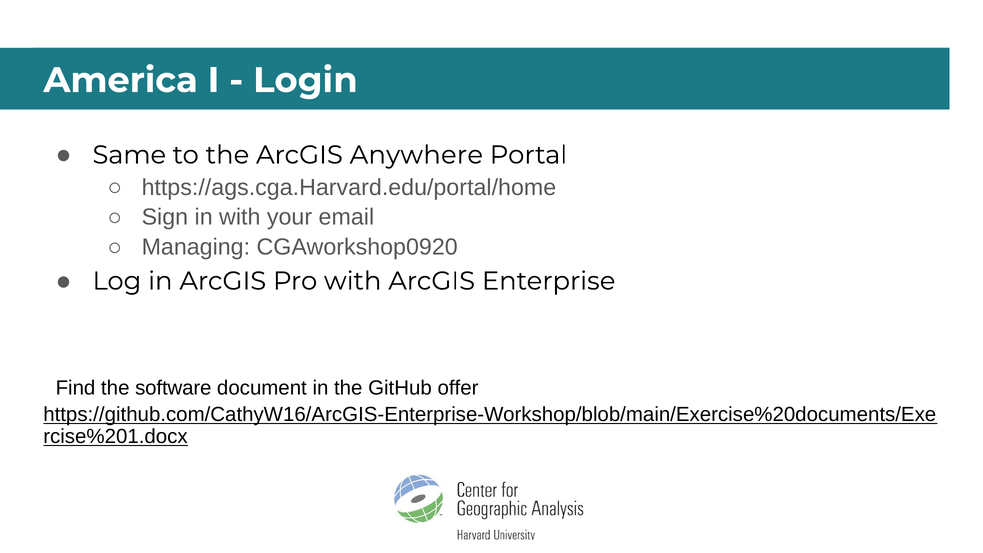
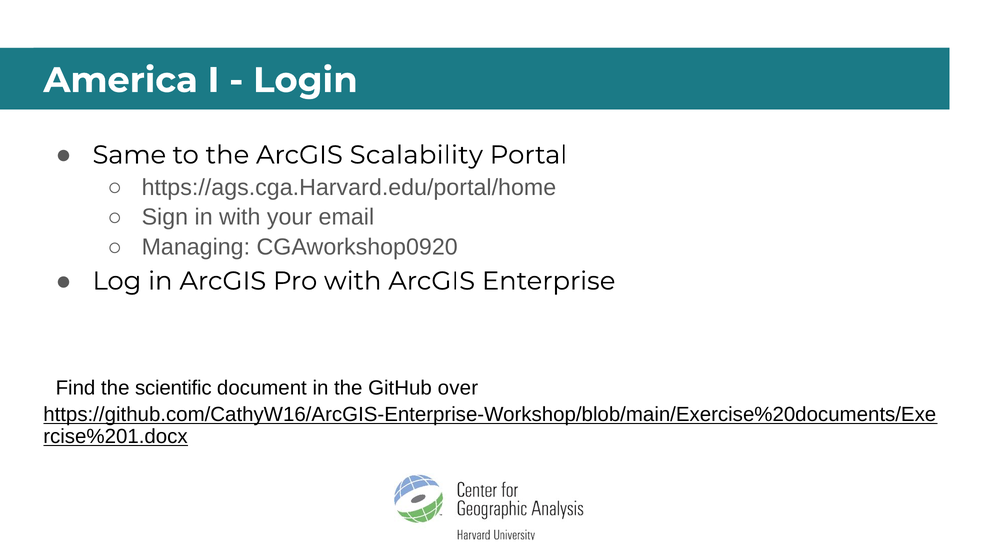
Anywhere: Anywhere -> Scalability
software: software -> scientific
offer: offer -> over
